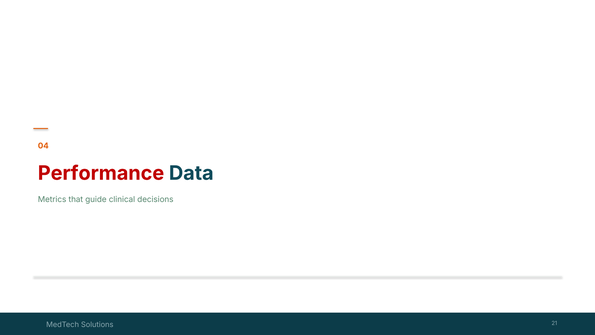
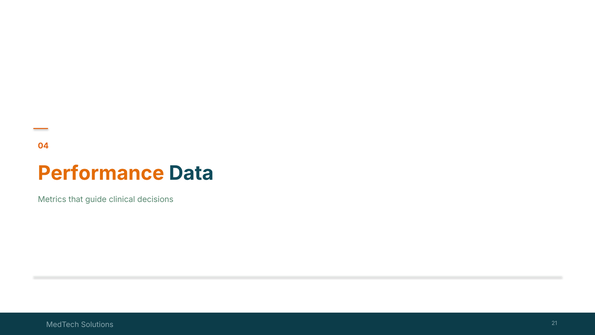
Performance colour: red -> orange
